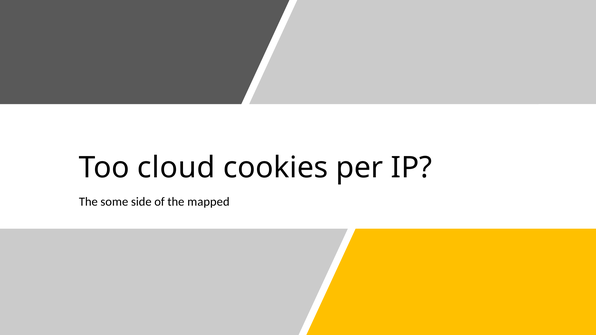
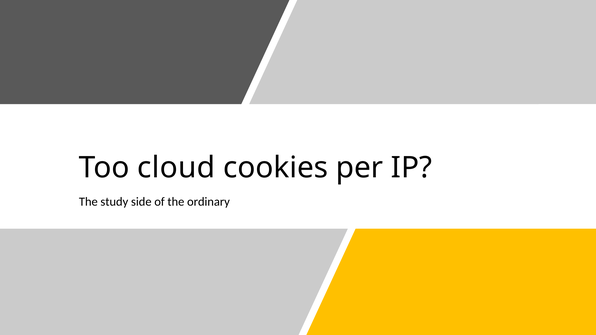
some: some -> study
mapped: mapped -> ordinary
